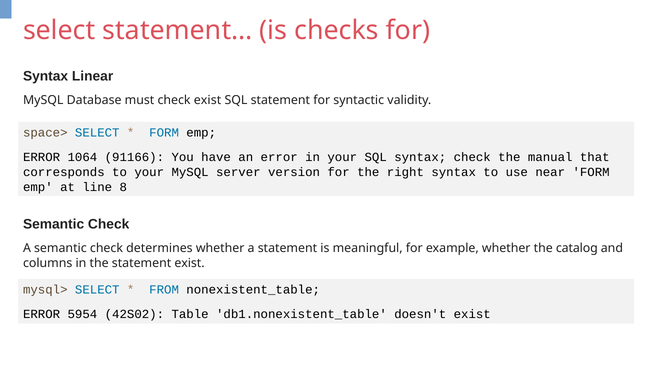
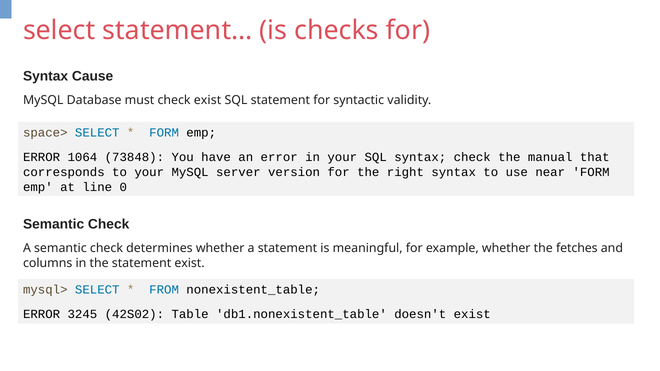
Linear: Linear -> Cause
91166: 91166 -> 73848
8: 8 -> 0
catalog: catalog -> fetches
5954: 5954 -> 3245
